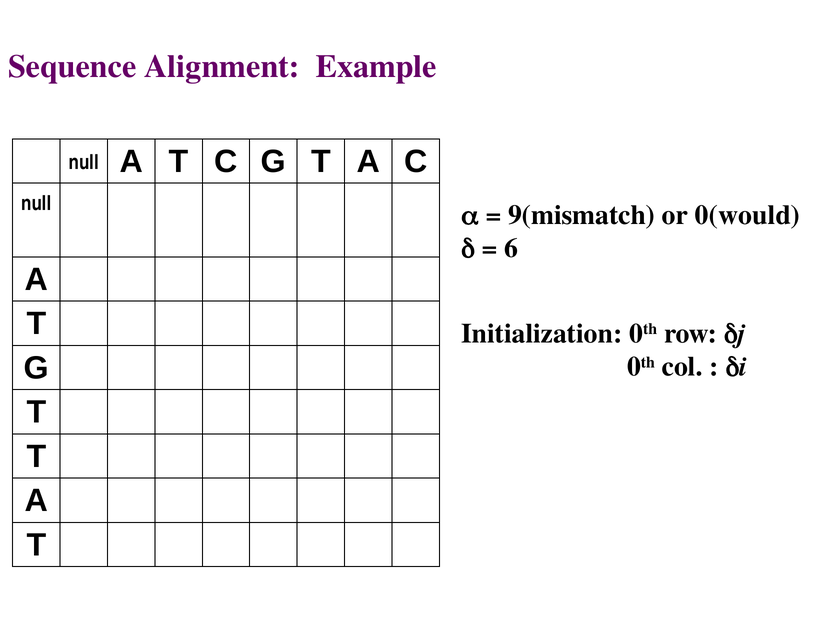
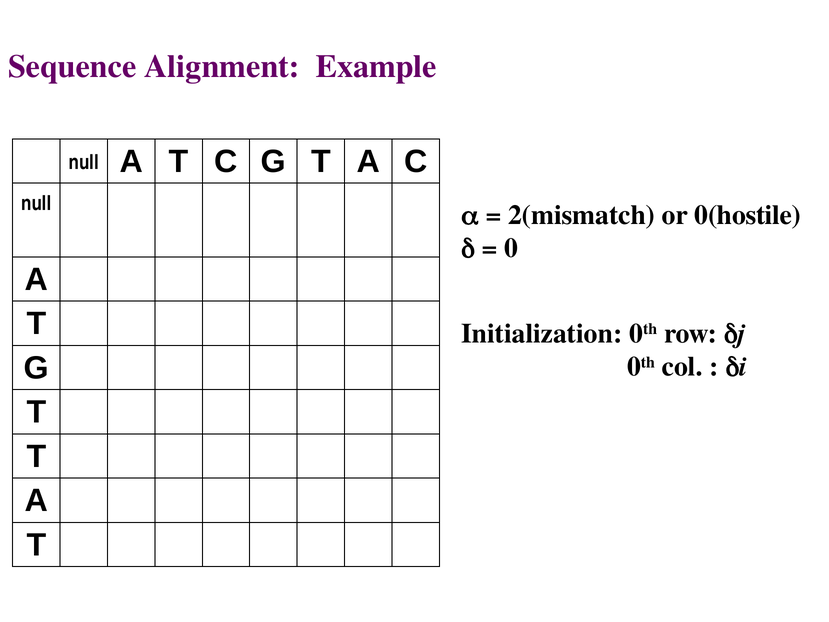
9(mismatch: 9(mismatch -> 2(mismatch
0(would: 0(would -> 0(hostile
6: 6 -> 0
